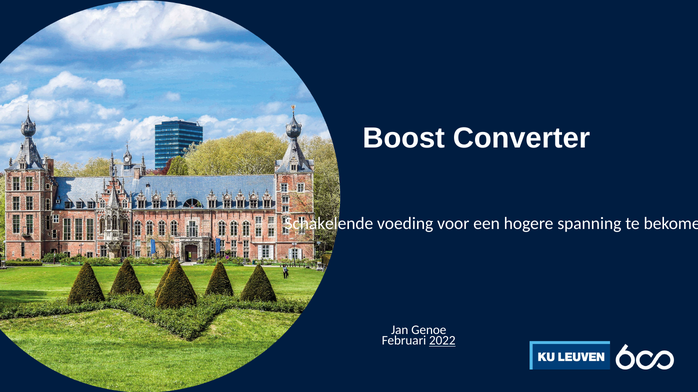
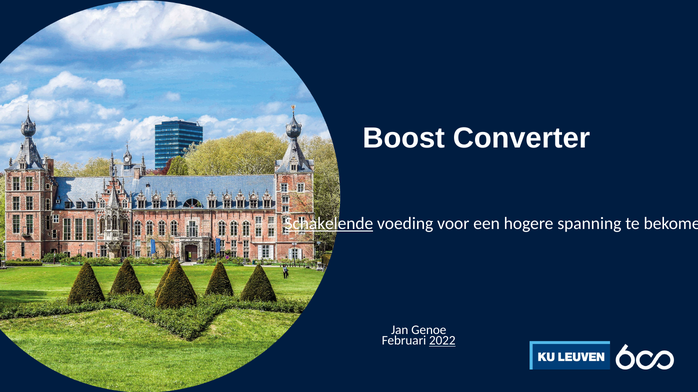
Schakelende underline: none -> present
